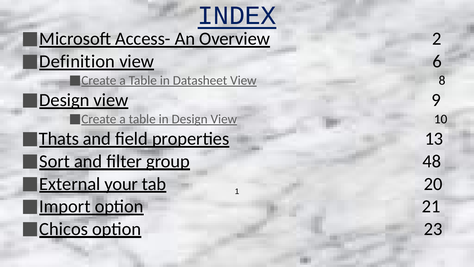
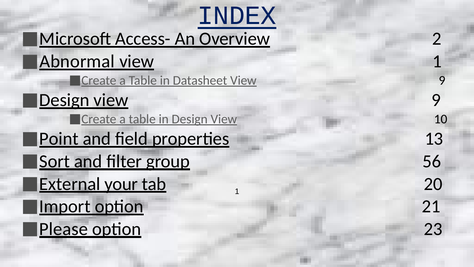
Definition: Definition -> Abnormal
view 6: 6 -> 1
Datasheet View 8: 8 -> 9
Thats: Thats -> Point
48: 48 -> 56
Chicos: Chicos -> Please
